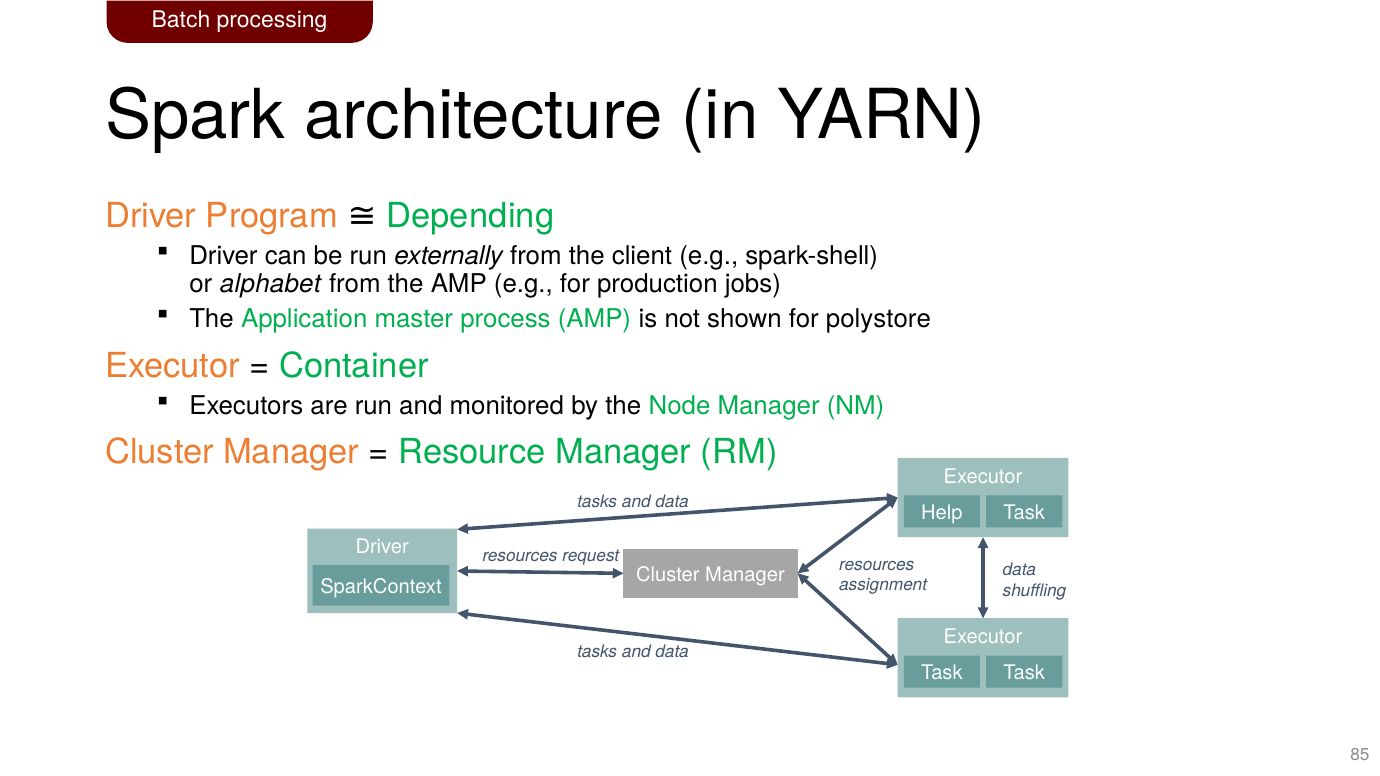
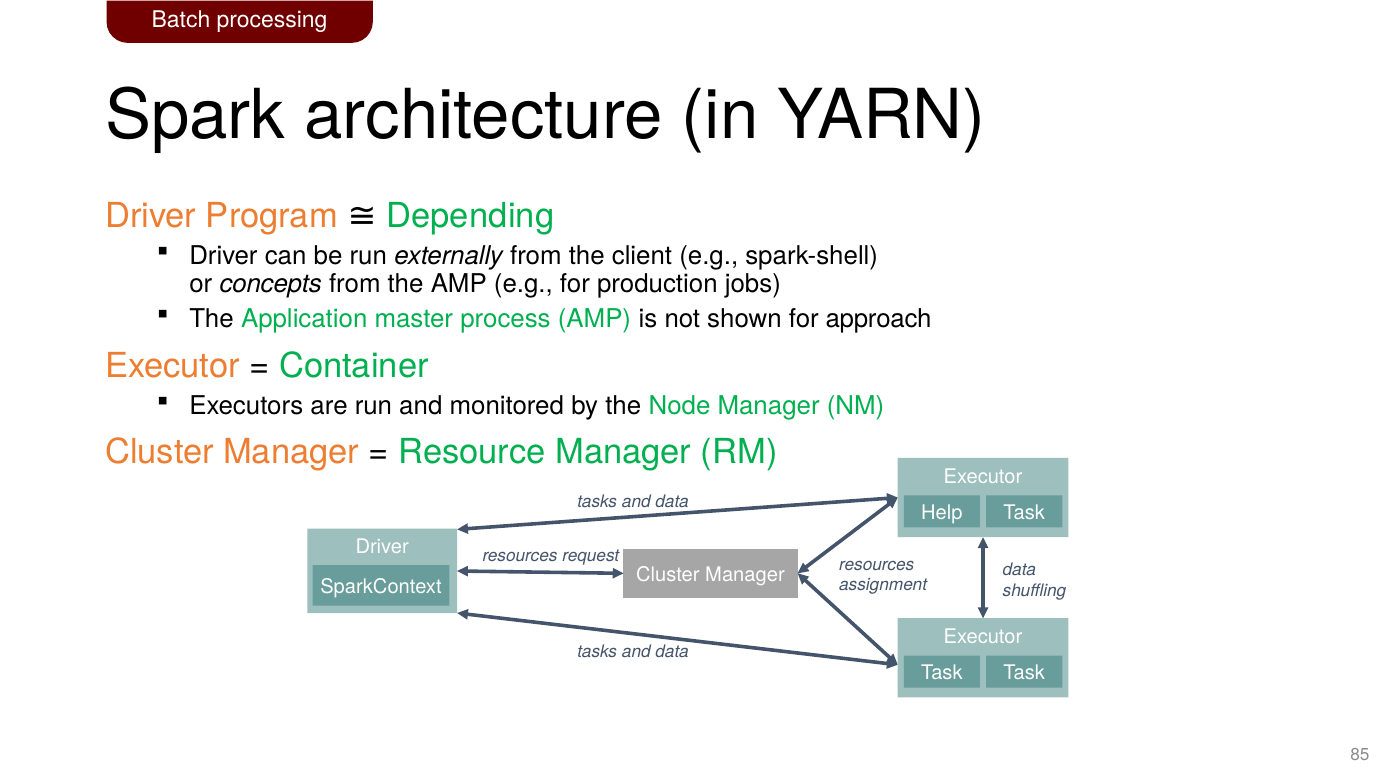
alphabet: alphabet -> concepts
polystore: polystore -> approach
